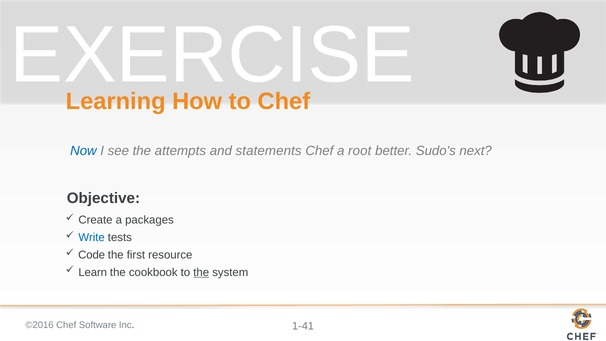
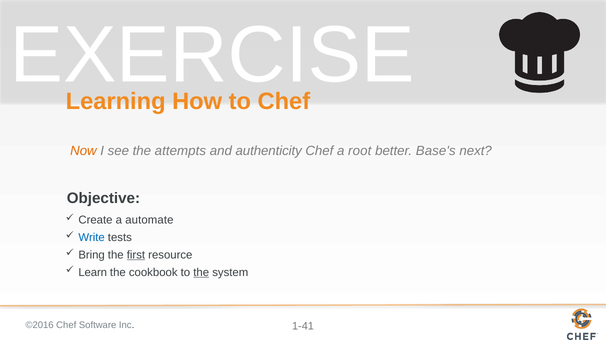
Now colour: blue -> orange
statements: statements -> authenticity
Sudo's: Sudo's -> Base's
packages: packages -> automate
Code: Code -> Bring
first underline: none -> present
